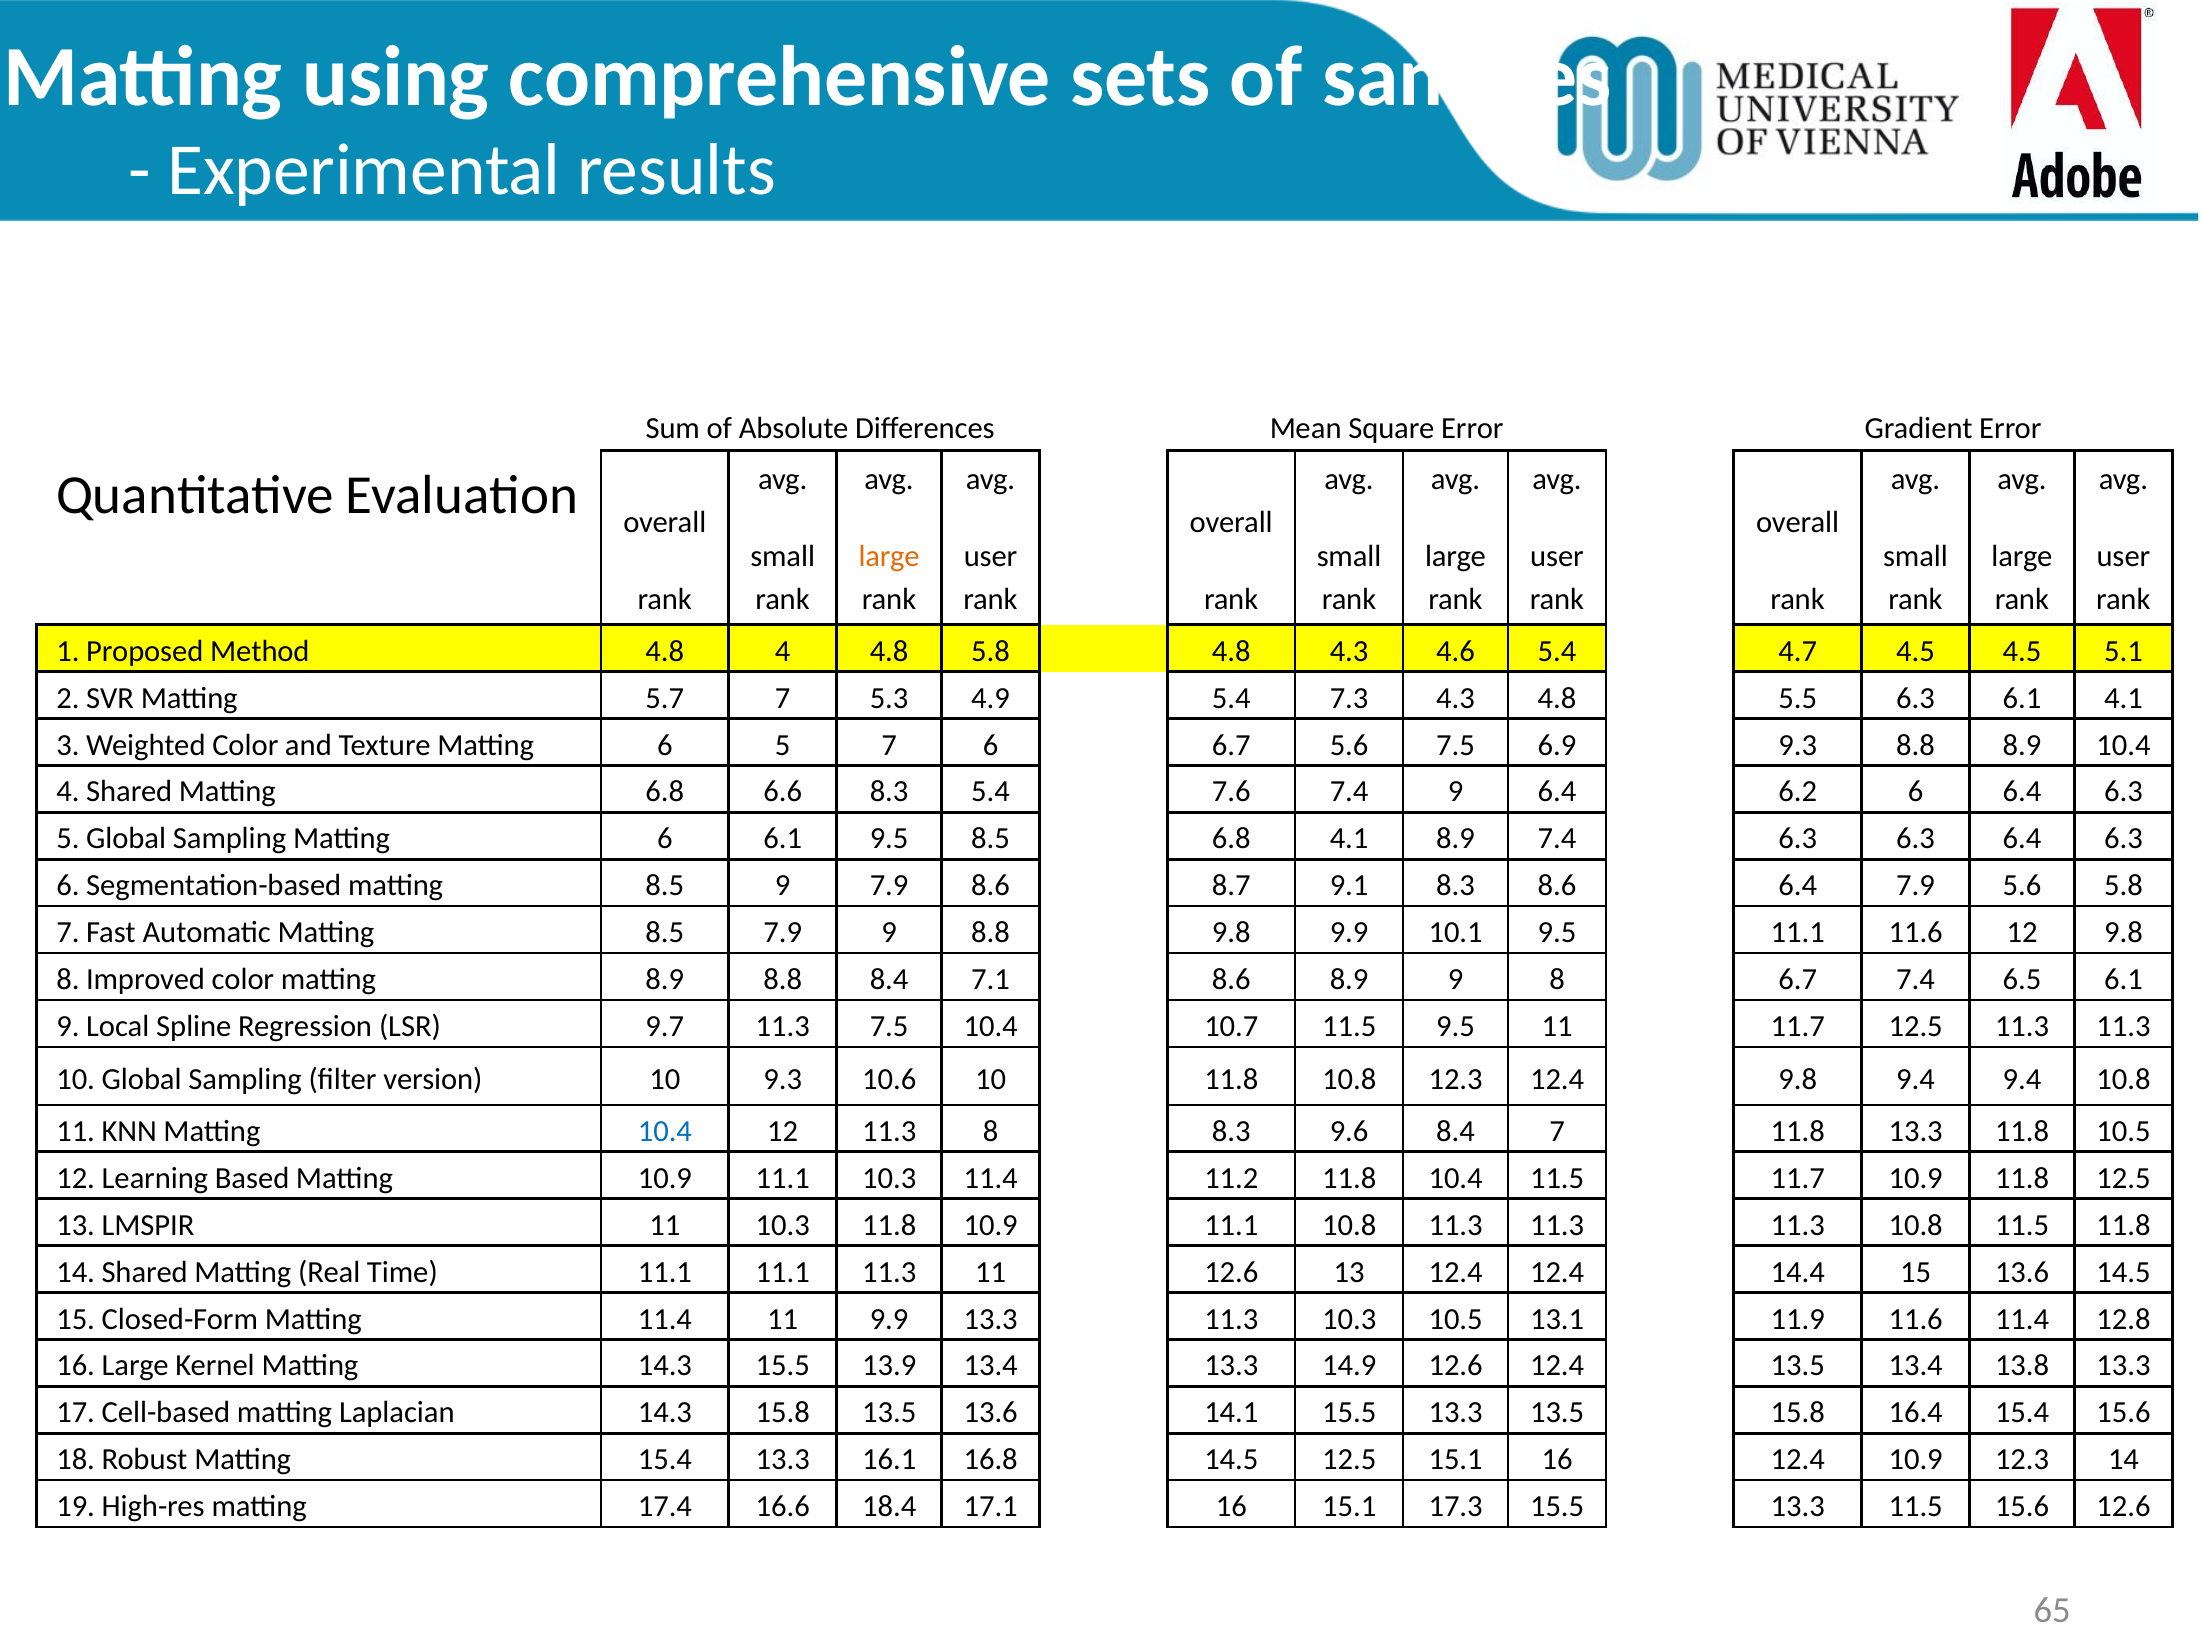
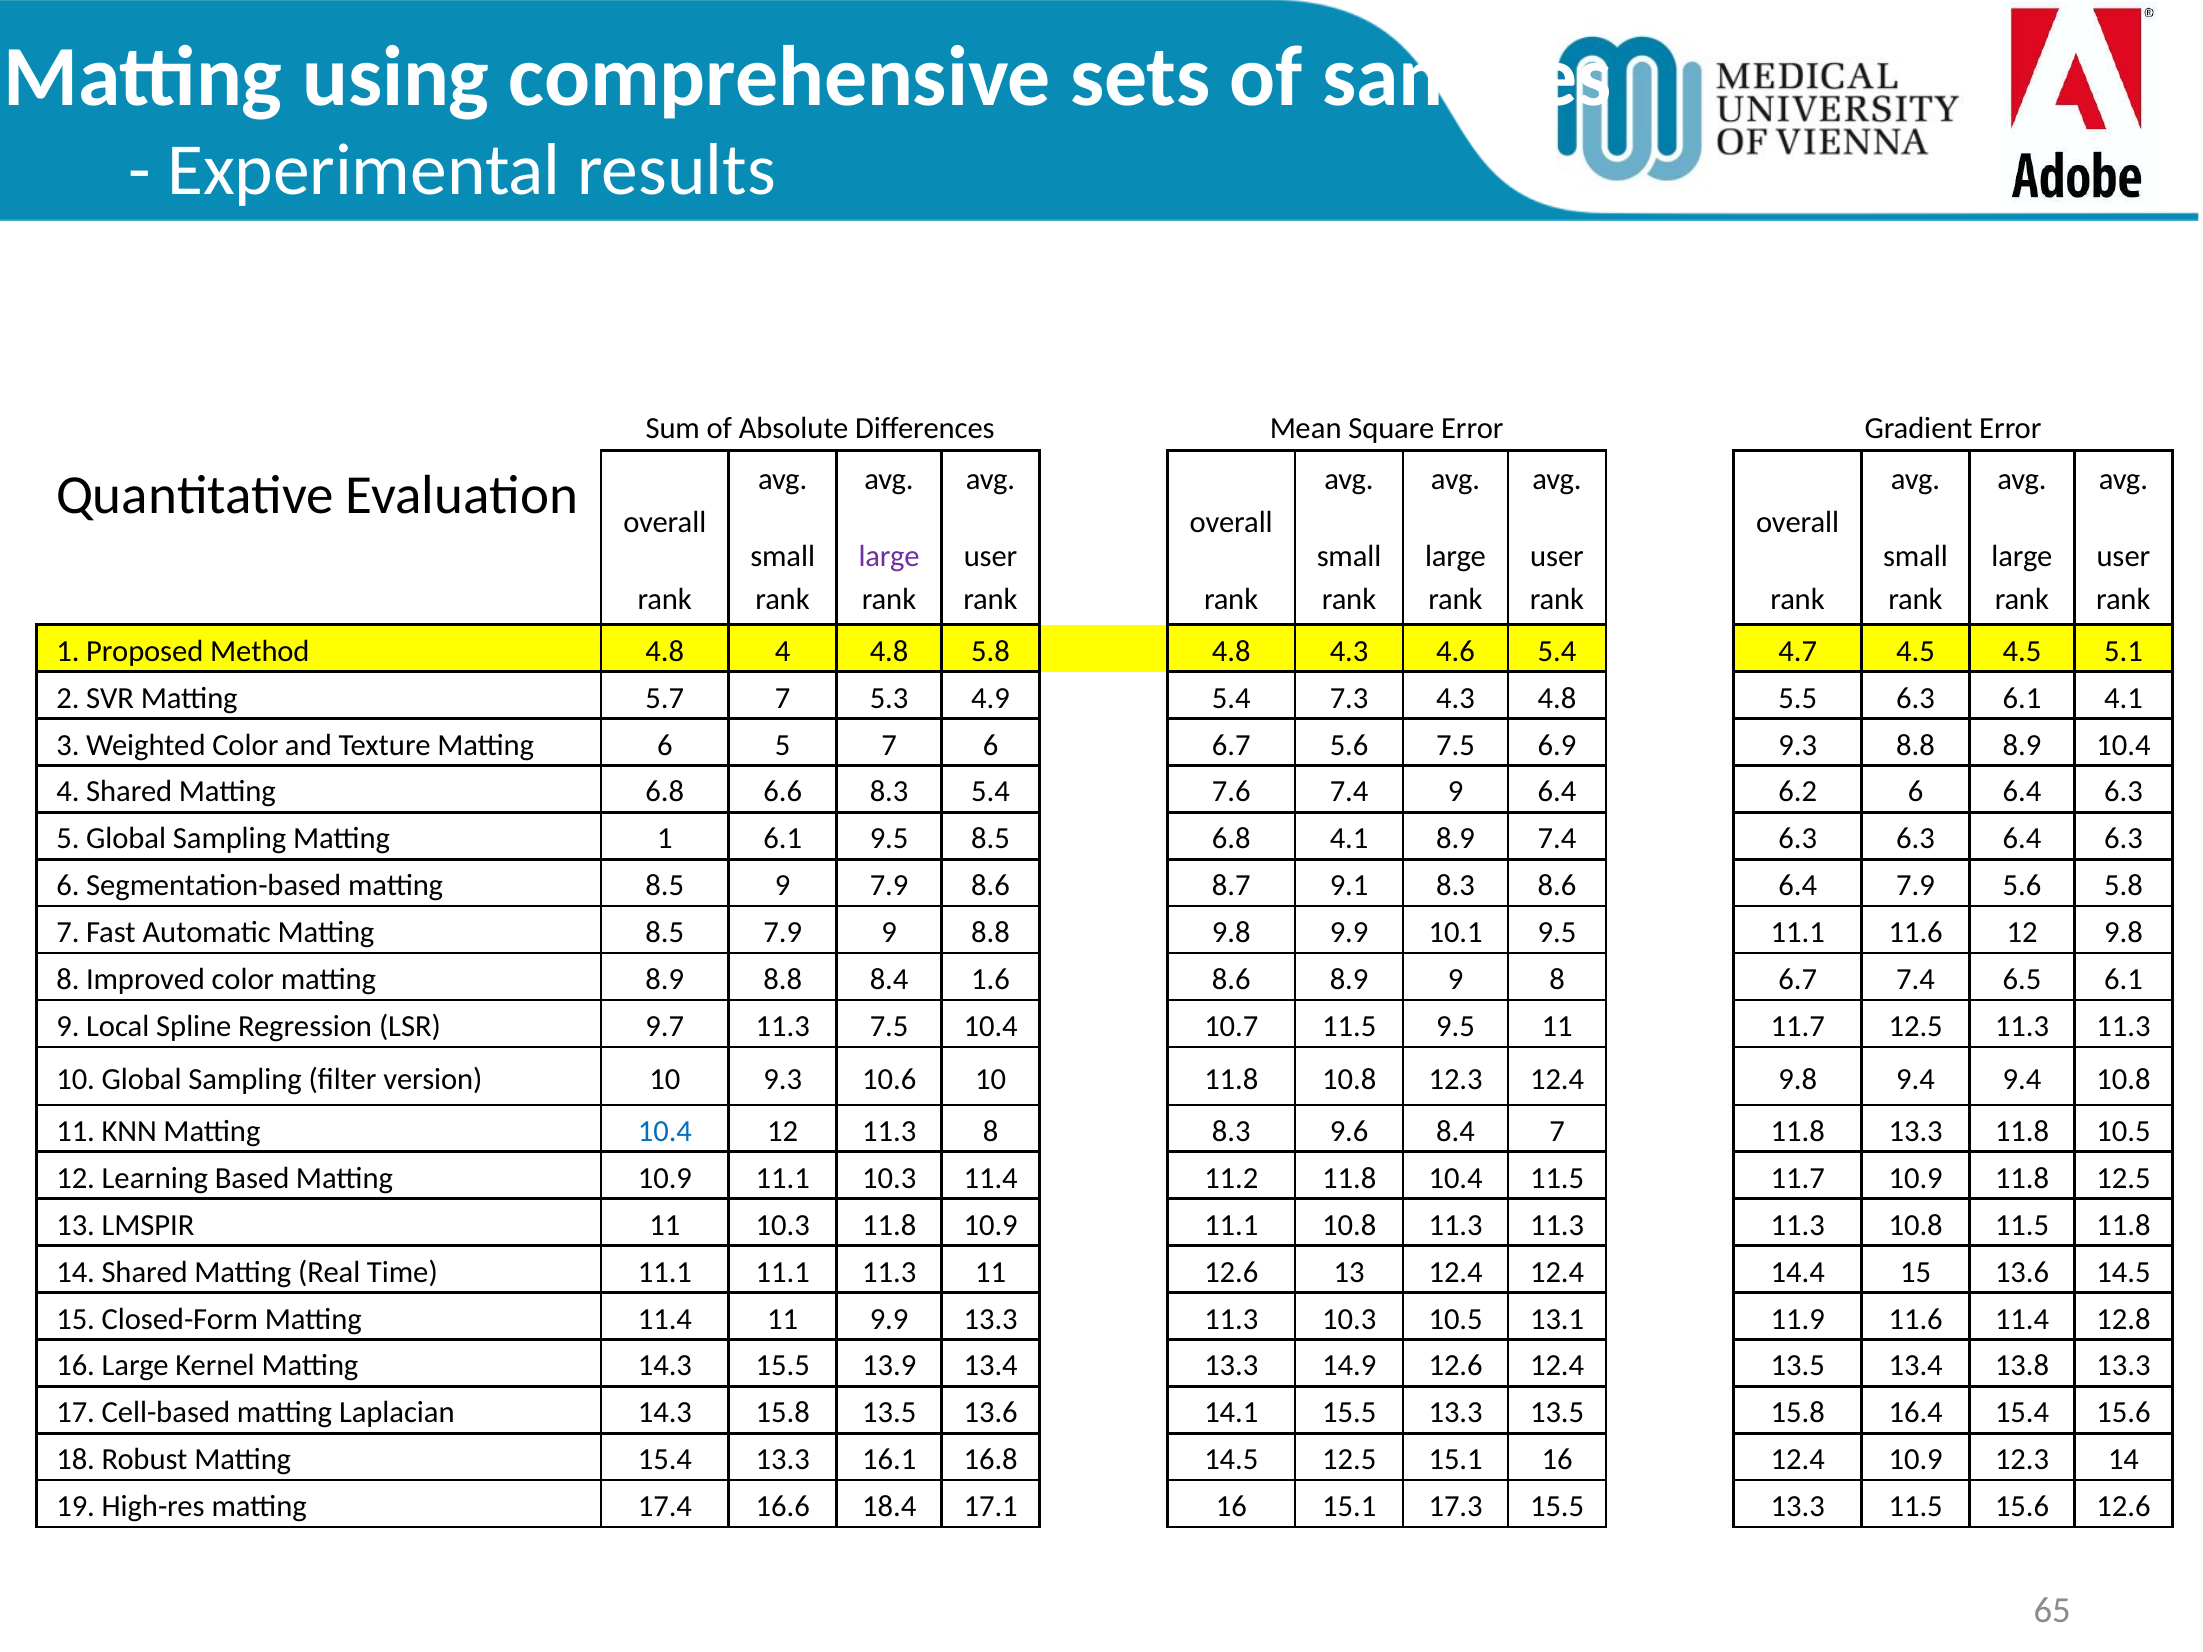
large at (889, 557) colour: orange -> purple
Sampling Matting 6: 6 -> 1
7.1: 7.1 -> 1.6
